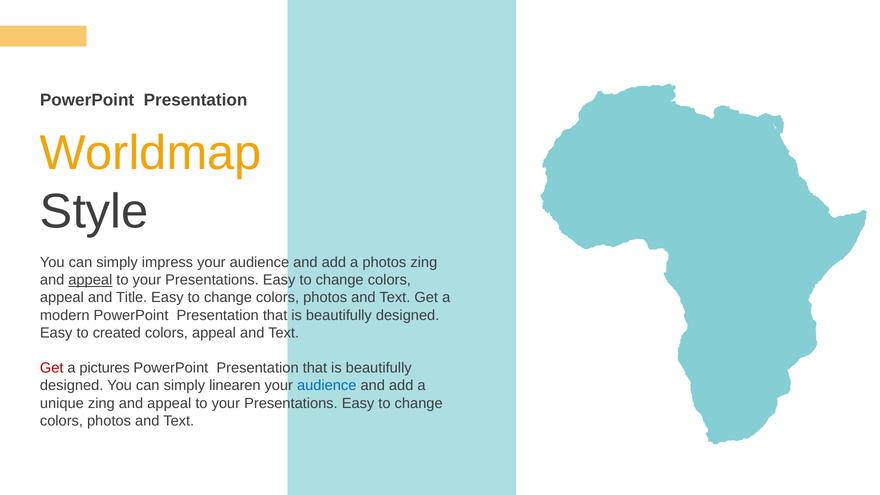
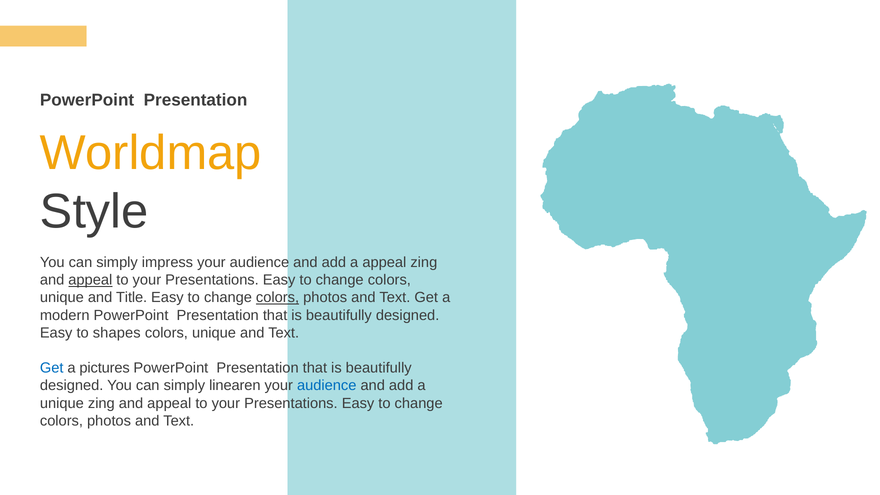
a photos: photos -> appeal
appeal at (62, 298): appeal -> unique
colors at (278, 298) underline: none -> present
created: created -> shapes
appeal at (214, 333): appeal -> unique
Get at (52, 368) colour: red -> blue
